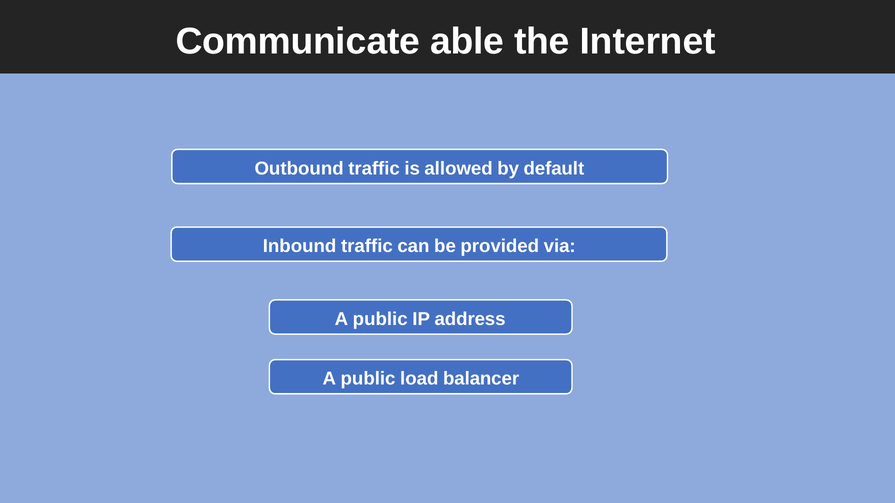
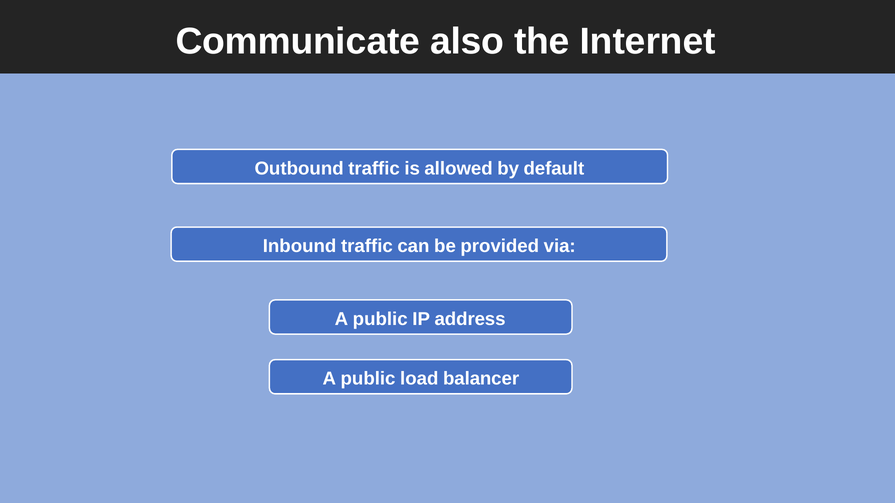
able: able -> also
